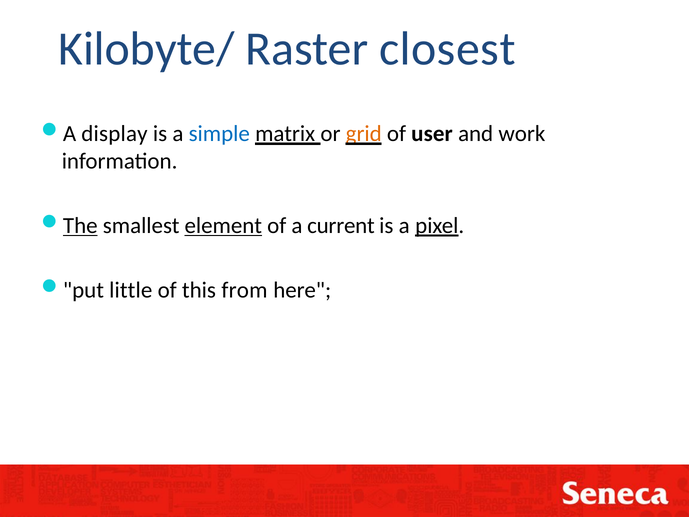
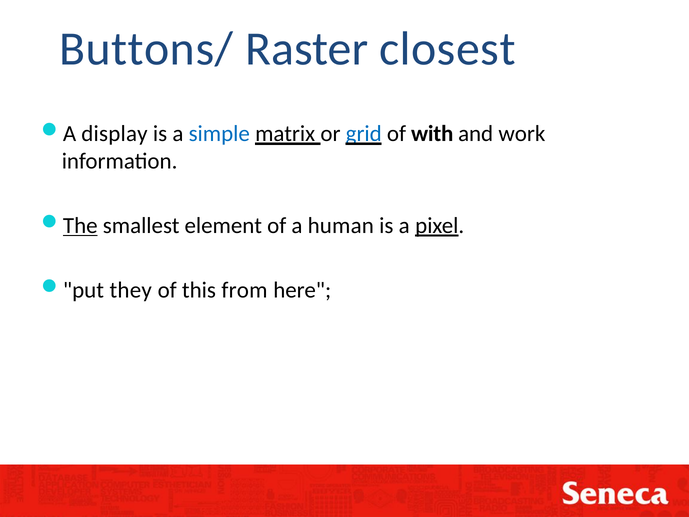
Kilobyte/: Kilobyte/ -> Buttons/
grid colour: orange -> blue
user: user -> with
element underline: present -> none
current: current -> human
little: little -> they
